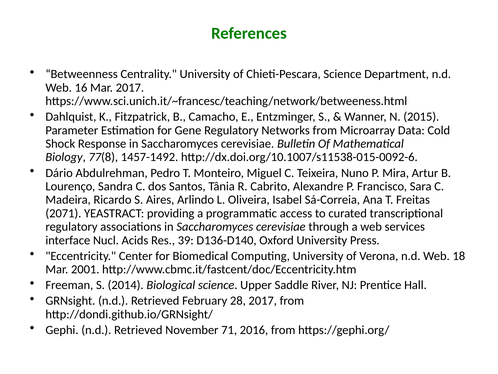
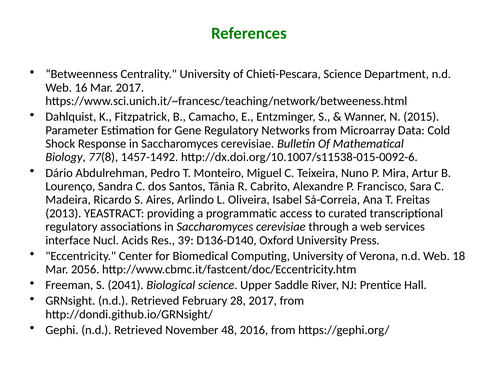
2071: 2071 -> 2013
2001: 2001 -> 2056
2014: 2014 -> 2041
71: 71 -> 48
